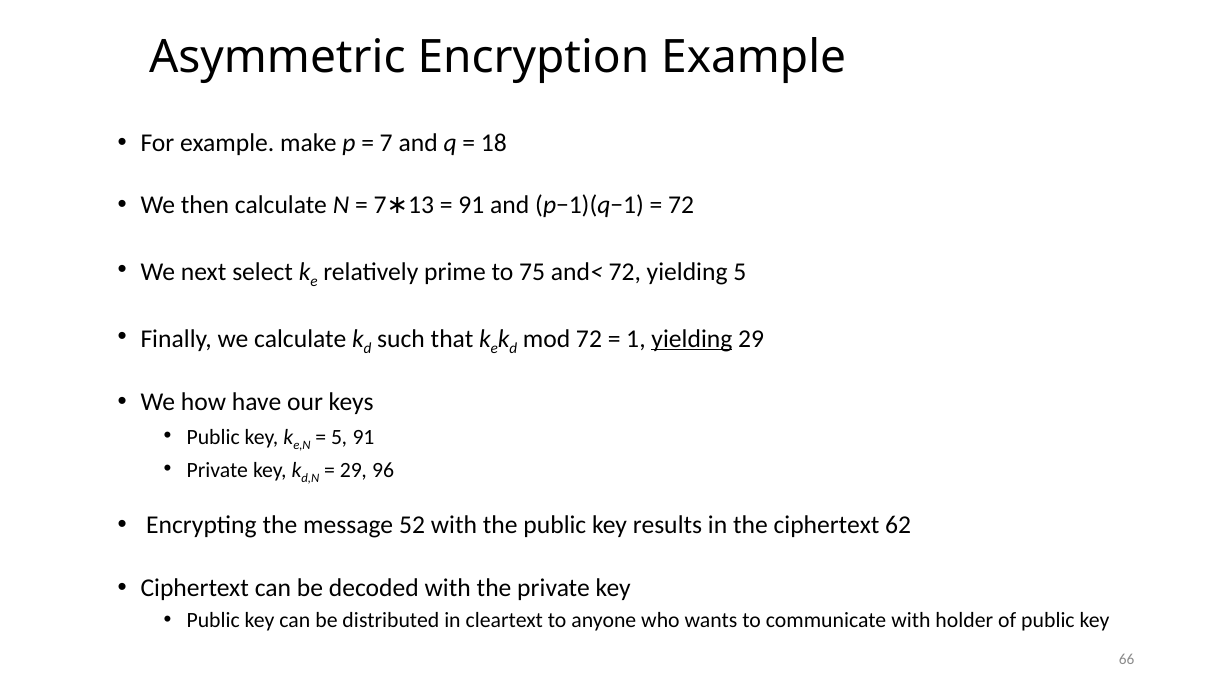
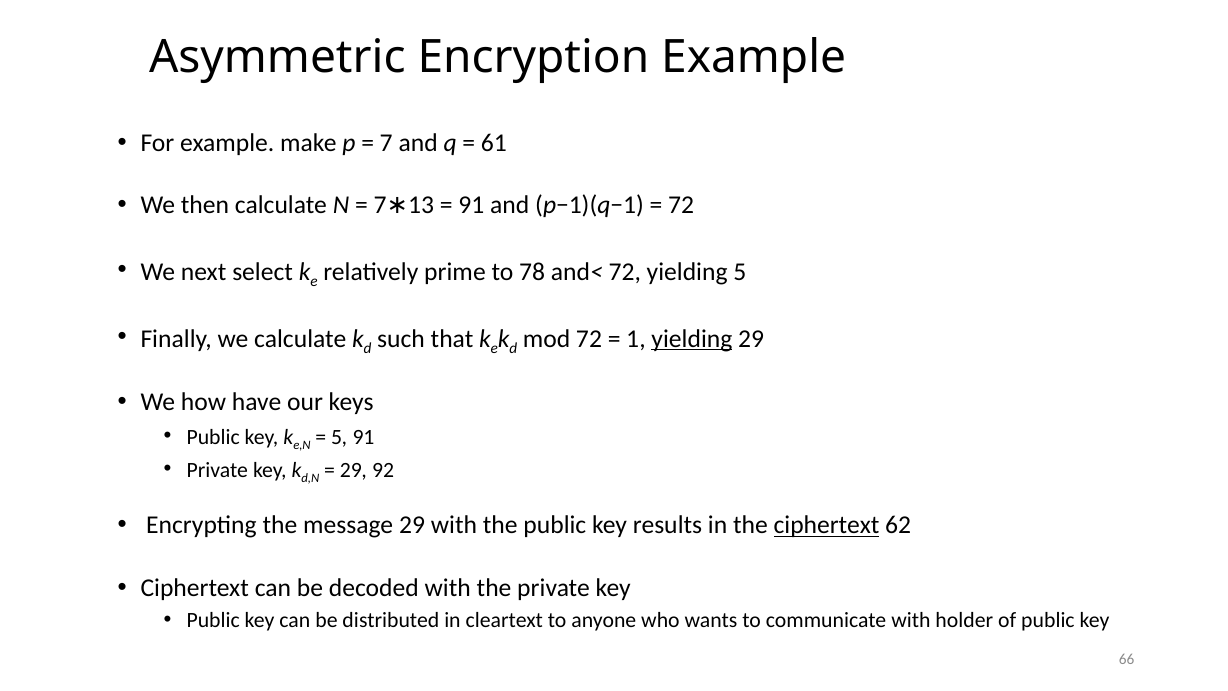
18: 18 -> 61
75: 75 -> 78
96: 96 -> 92
message 52: 52 -> 29
ciphertext at (827, 525) underline: none -> present
